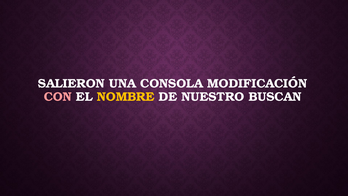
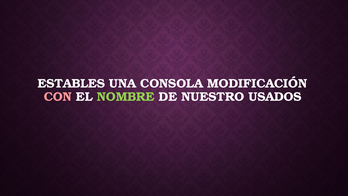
SALIERON: SALIERON -> ESTABLES
NOMBRE colour: yellow -> light green
BUSCAN: BUSCAN -> USADOS
